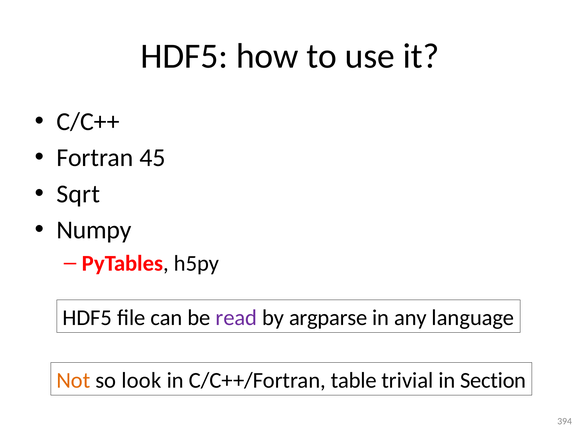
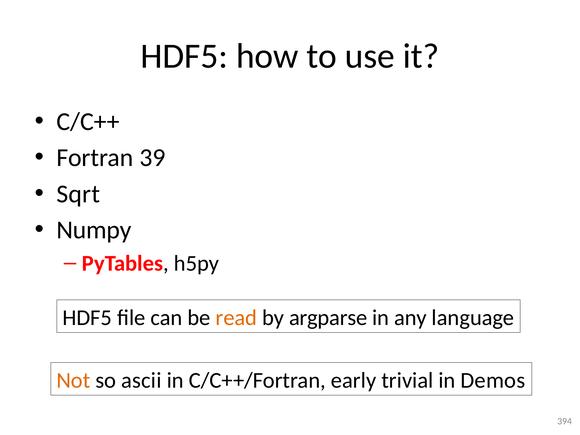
45: 45 -> 39
read colour: purple -> orange
look: look -> ascii
table: table -> early
Section: Section -> Demos
